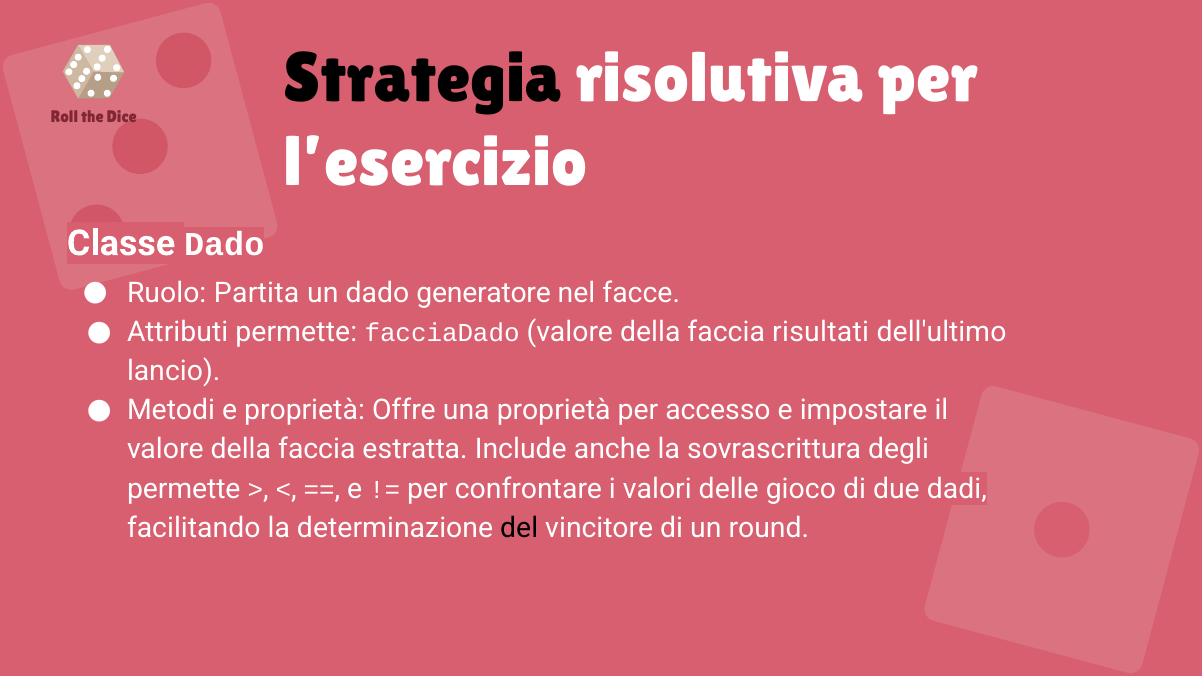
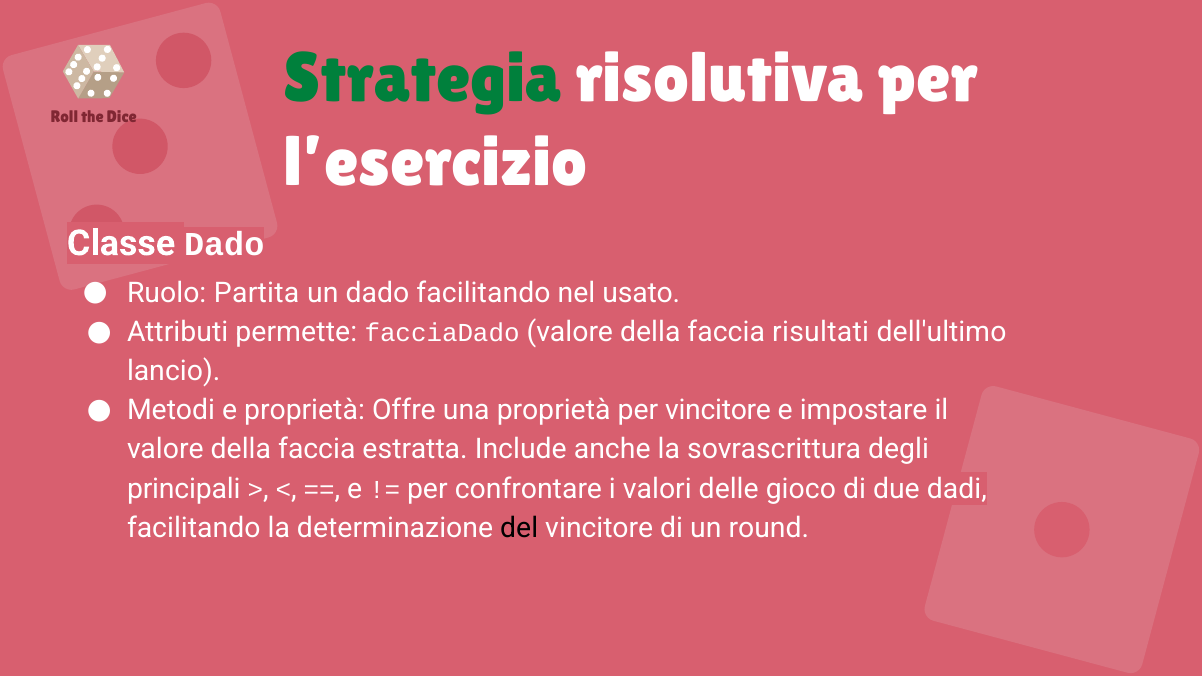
Strategia colour: black -> green
dado generatore: generatore -> facilitando
facce: facce -> usato
per accesso: accesso -> vincitore
permette at (184, 489): permette -> principali
